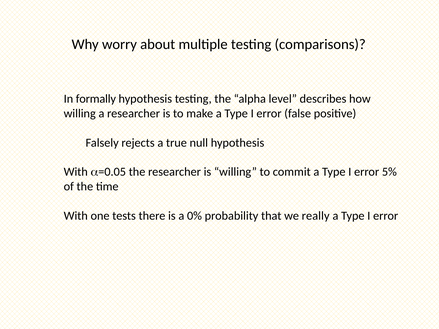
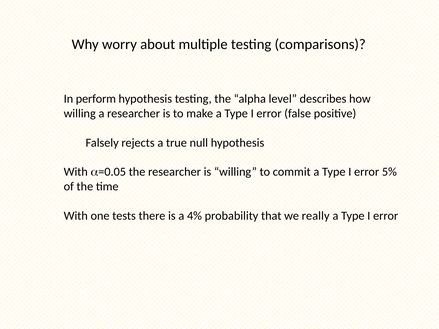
formally: formally -> perform
0%: 0% -> 4%
